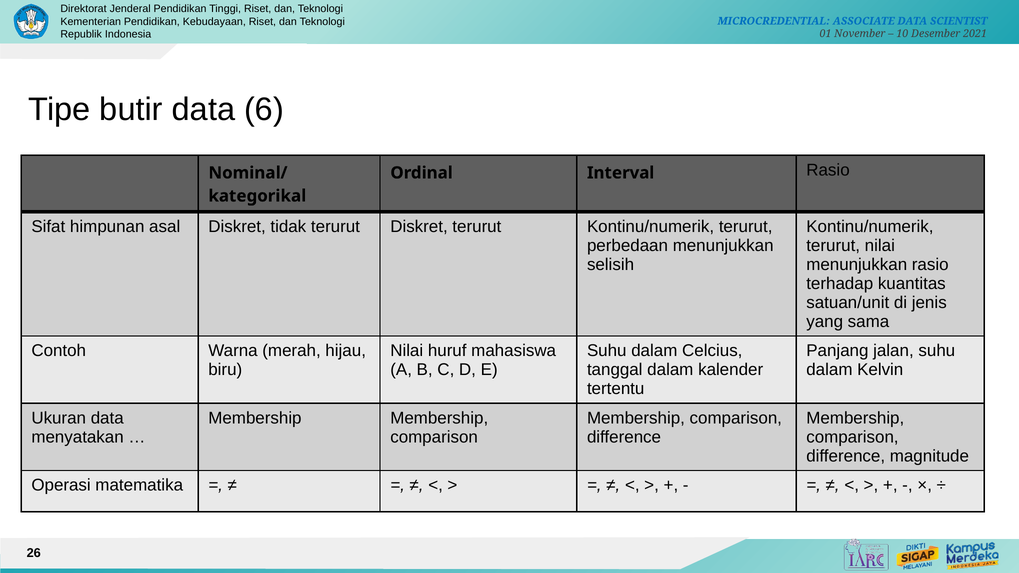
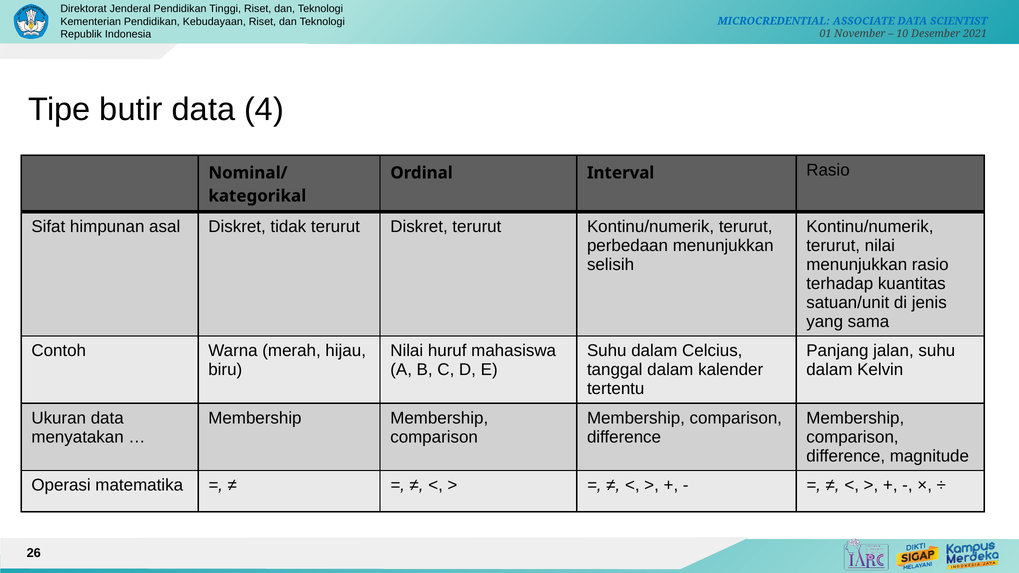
6: 6 -> 4
